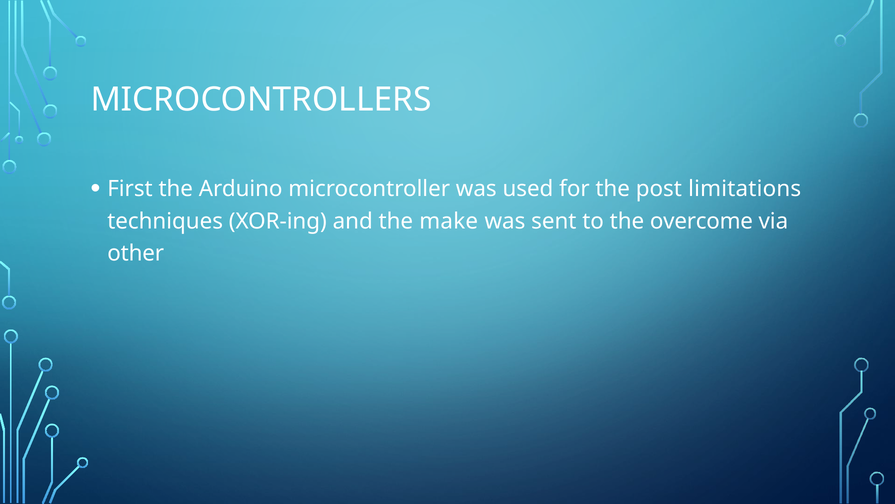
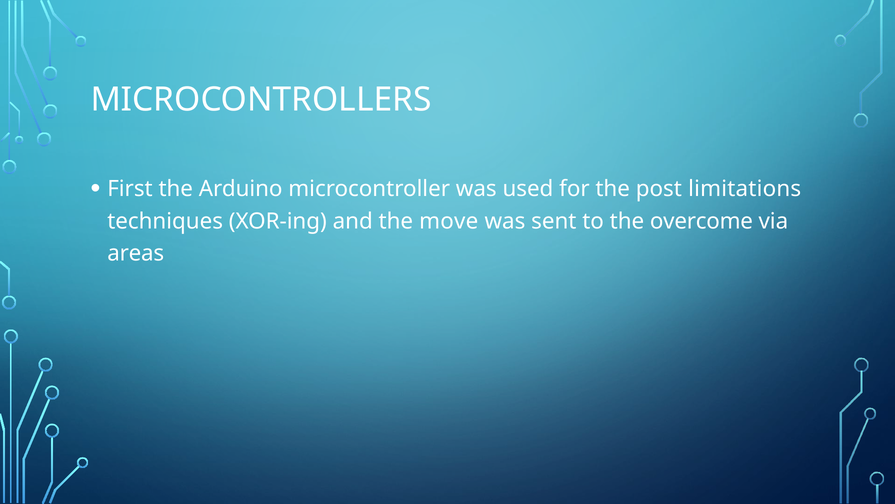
make: make -> move
other: other -> areas
